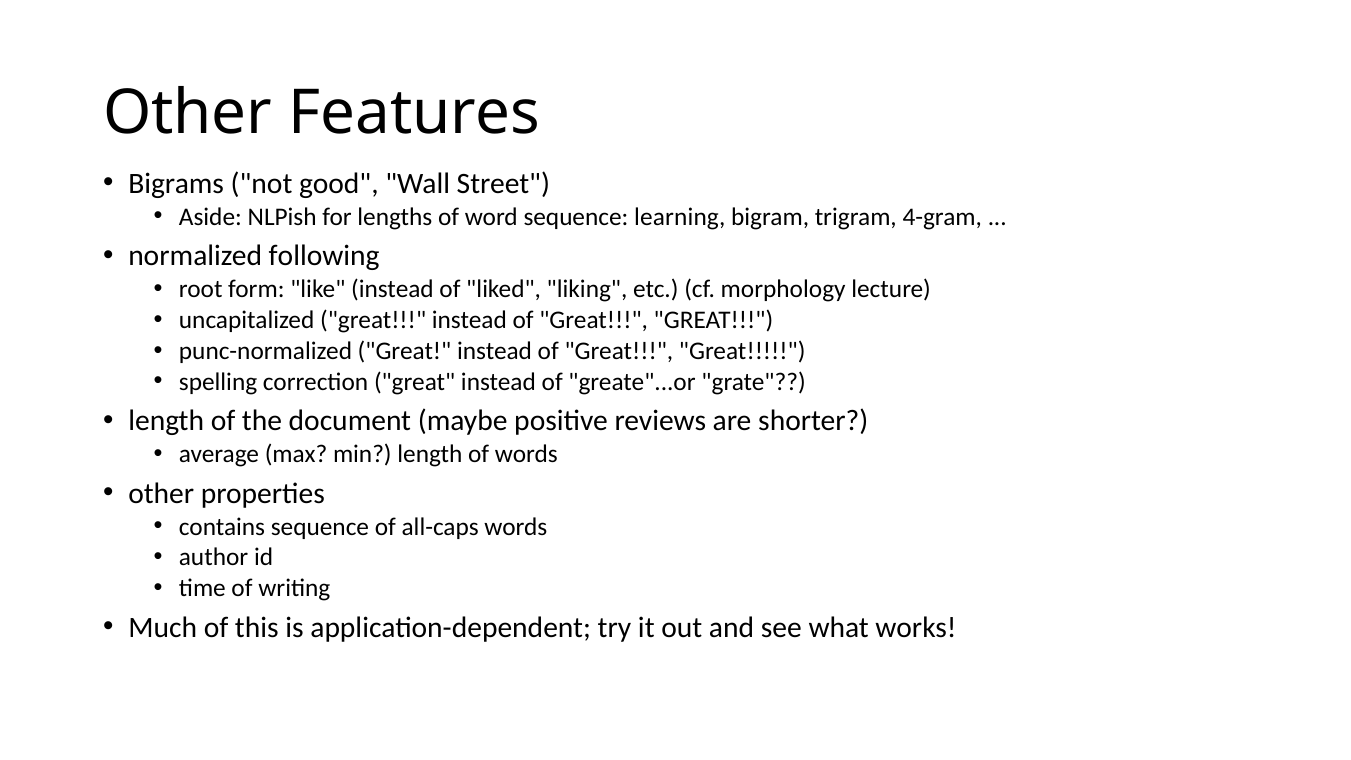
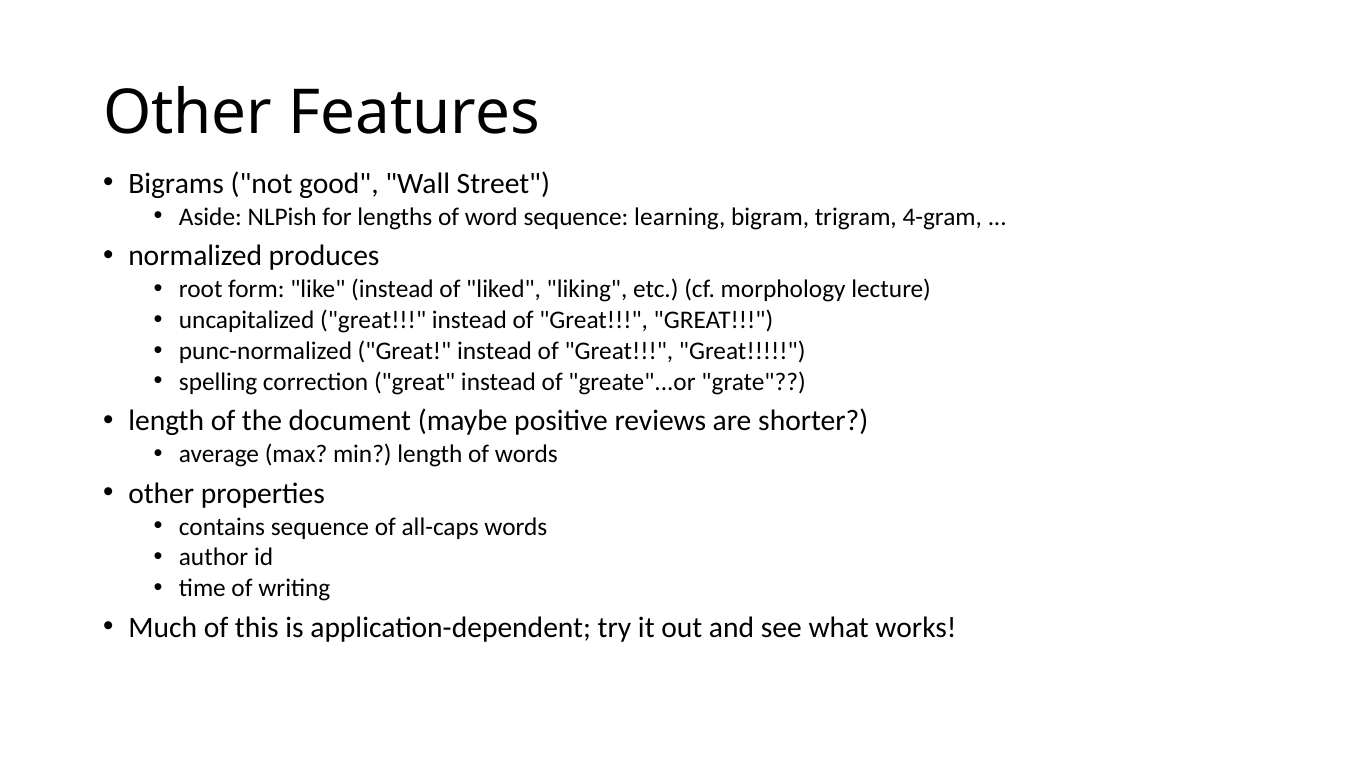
following: following -> produces
